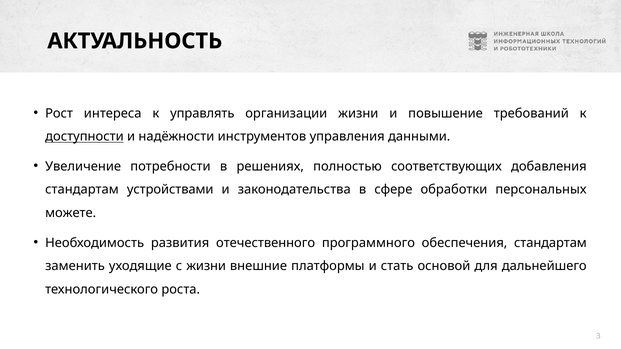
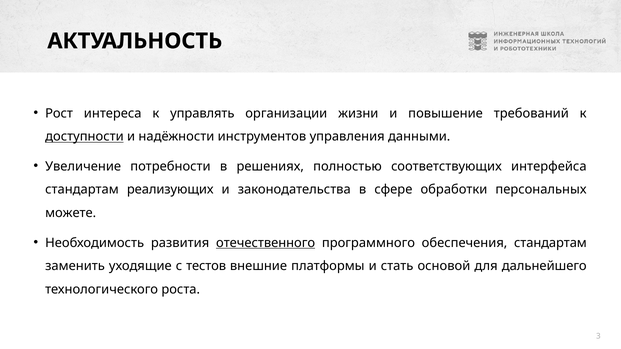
добавления: добавления -> интерфейса
устройствами: устройствами -> реализующих
отечественного underline: none -> present
с жизни: жизни -> тестов
